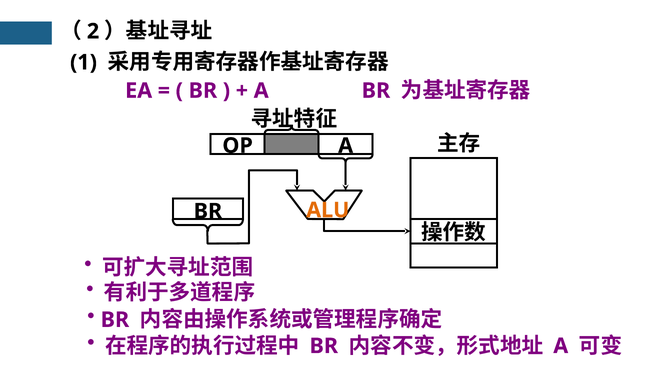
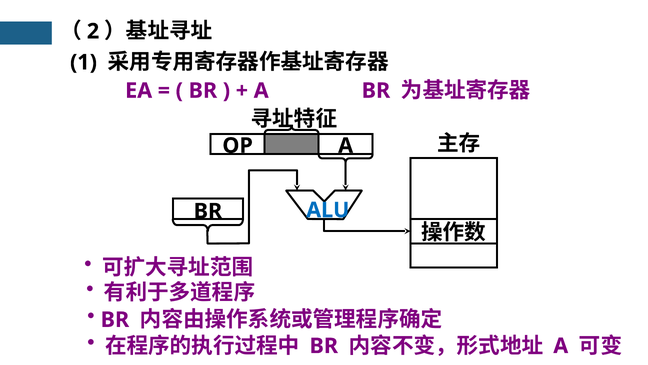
ALU colour: orange -> blue
